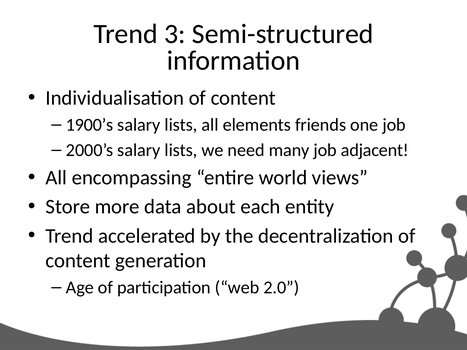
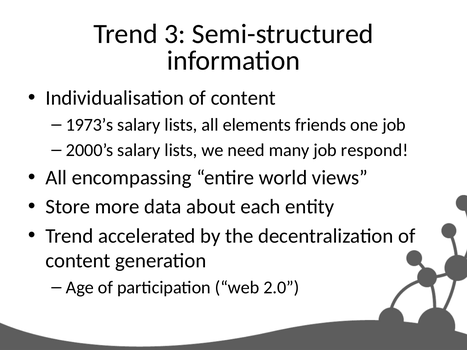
1900’s: 1900’s -> 1973’s
adjacent: adjacent -> respond
